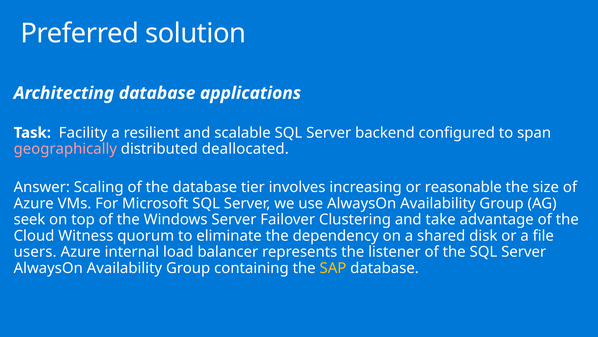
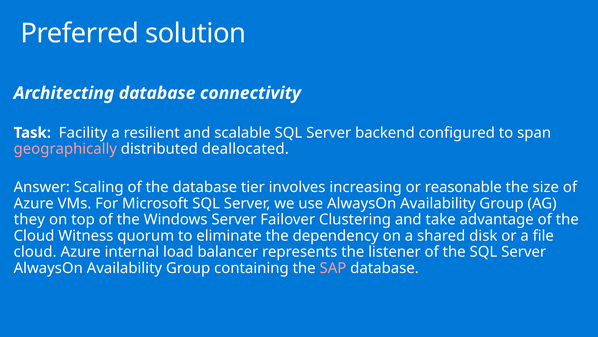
applications: applications -> connectivity
seek: seek -> they
users at (35, 252): users -> cloud
SAP colour: yellow -> pink
